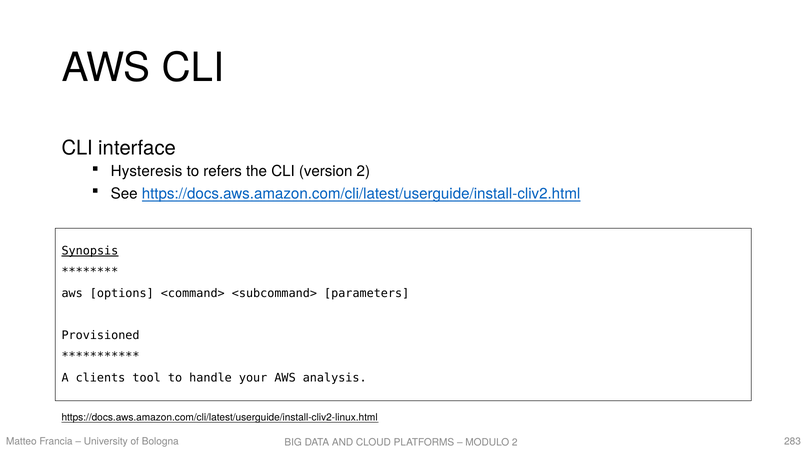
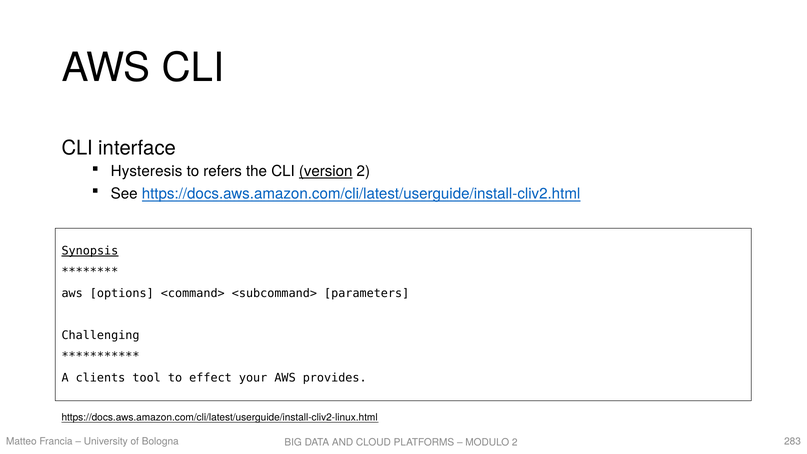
version underline: none -> present
Provisioned: Provisioned -> Challenging
handle: handle -> effect
analysis: analysis -> provides
